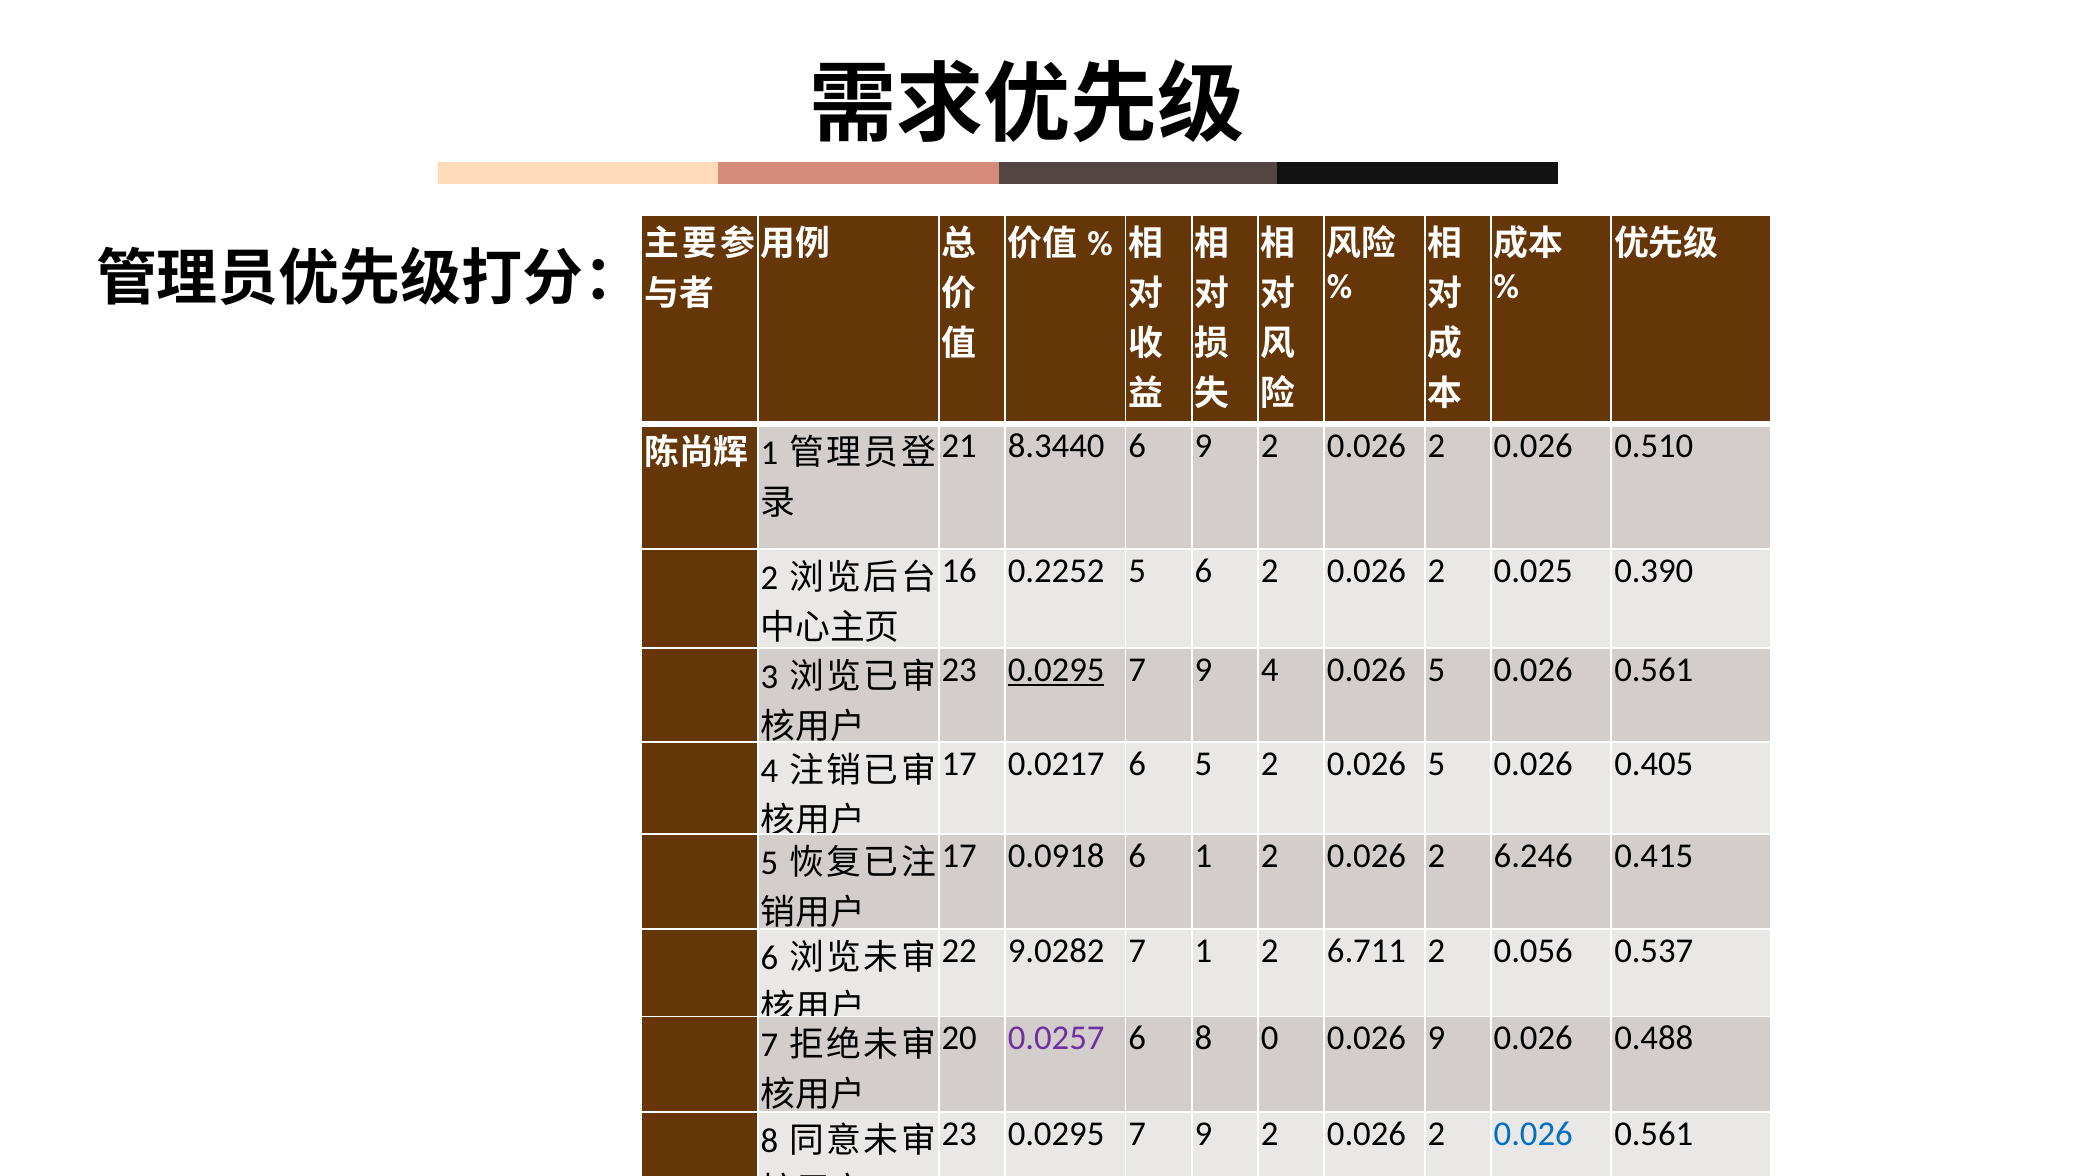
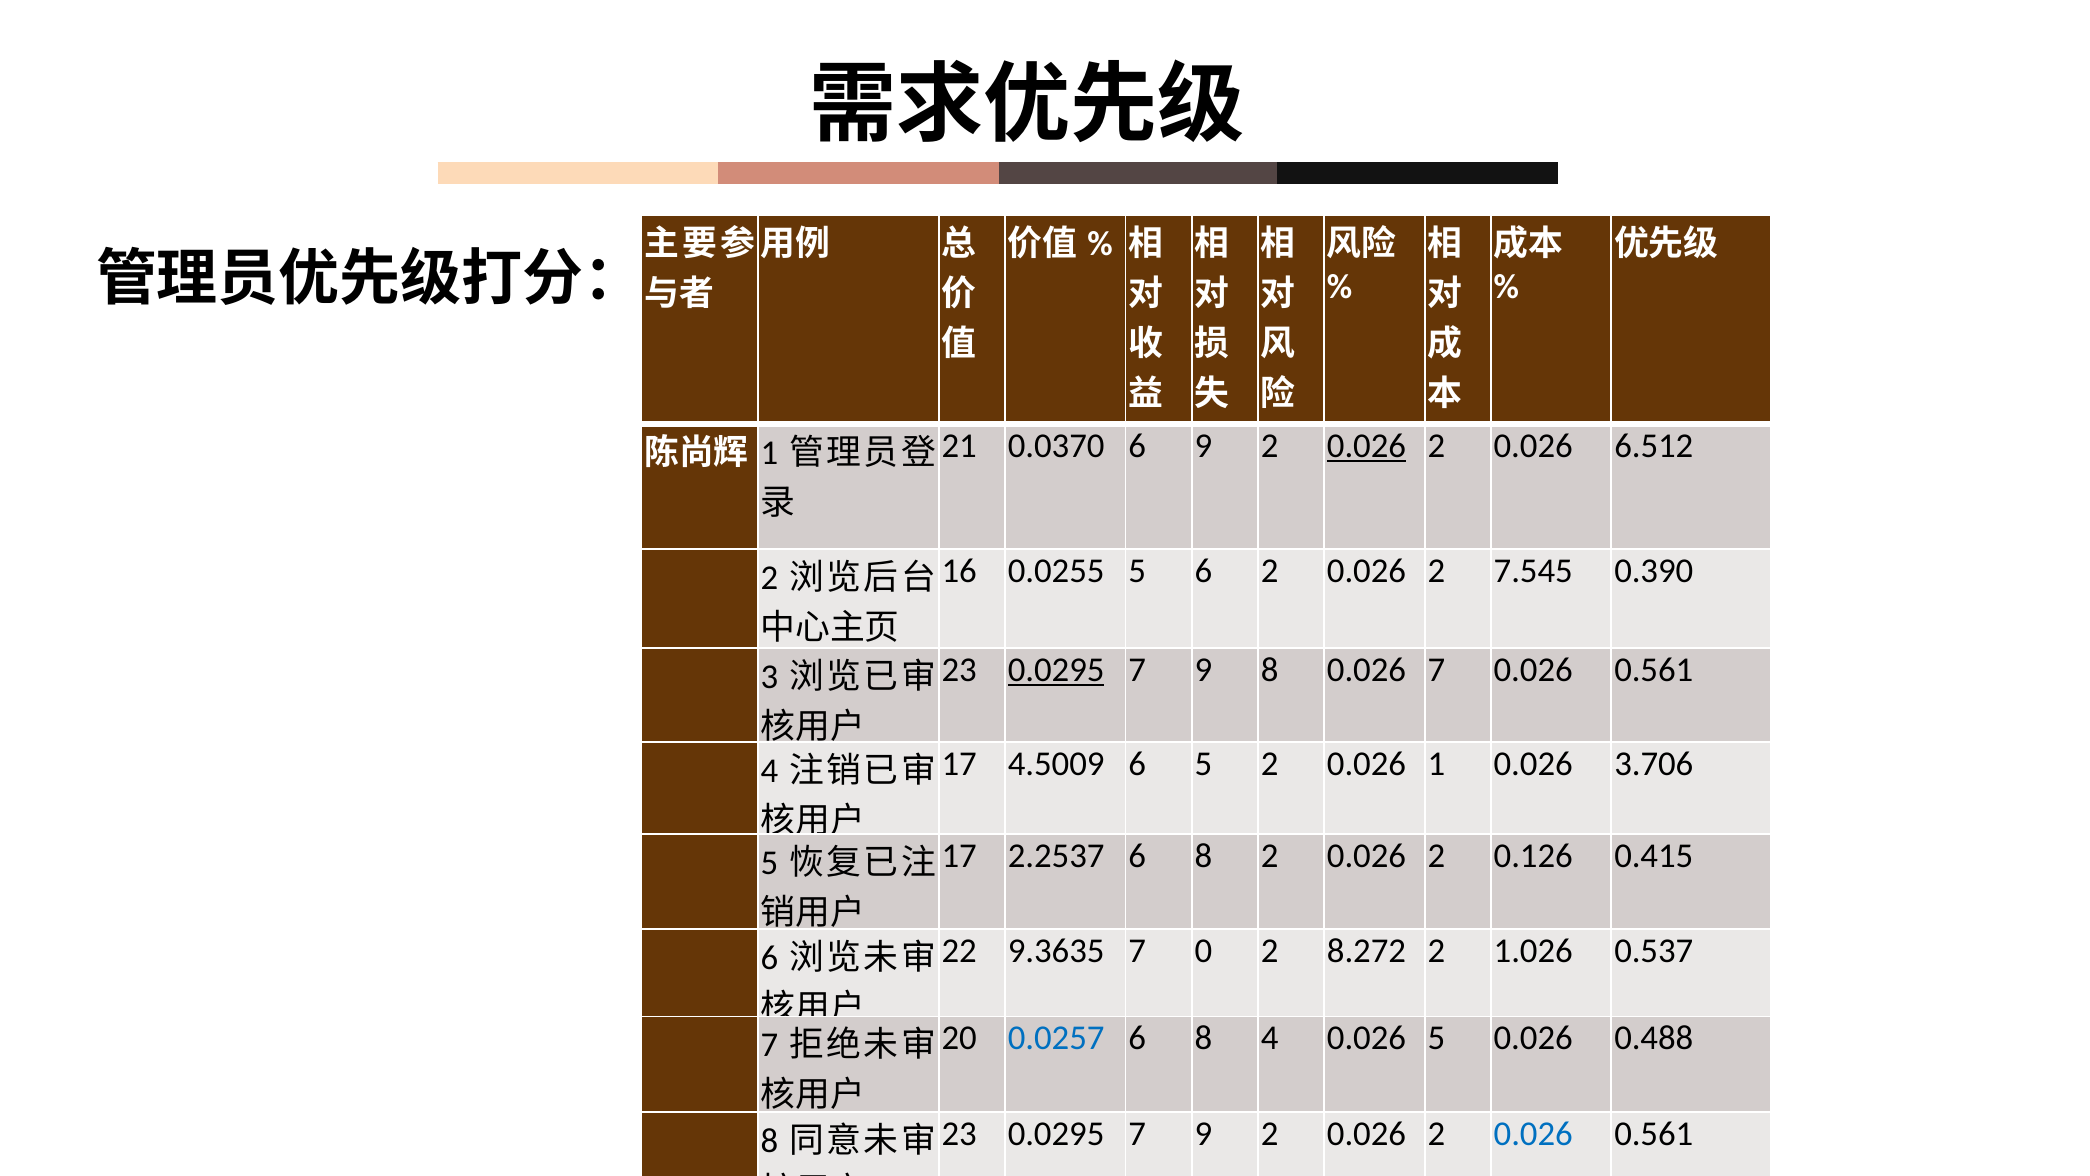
8.3440: 8.3440 -> 0.0370
0.026 at (1366, 446) underline: none -> present
0.510: 0.510 -> 6.512
0.2252: 0.2252 -> 0.0255
0.025: 0.025 -> 7.545
9 4: 4 -> 8
5 at (1436, 670): 5 -> 7
0.0217: 0.0217 -> 4.5009
2 0.026 5: 5 -> 1
0.405: 0.405 -> 3.706
0.0918: 0.0918 -> 2.2537
1 at (1203, 855): 1 -> 8
6.246: 6.246 -> 0.126
9.0282: 9.0282 -> 9.3635
7 1: 1 -> 0
6.711: 6.711 -> 8.272
0.056: 0.056 -> 1.026
0.0257 colour: purple -> blue
8 0: 0 -> 4
0.026 9: 9 -> 5
